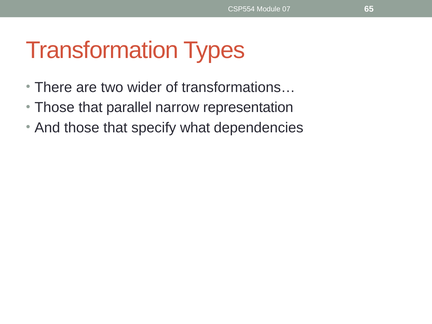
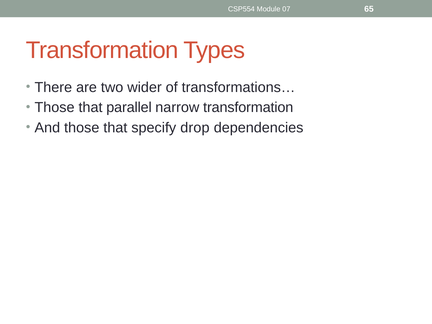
narrow representation: representation -> transformation
what: what -> drop
